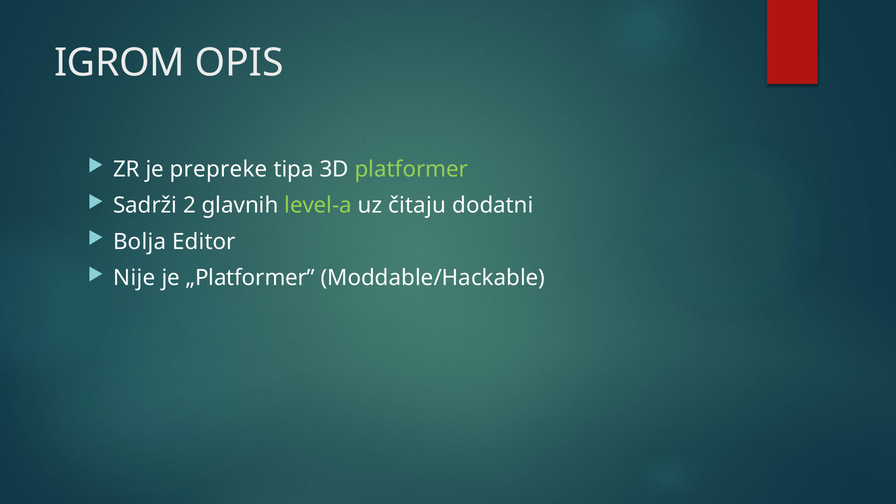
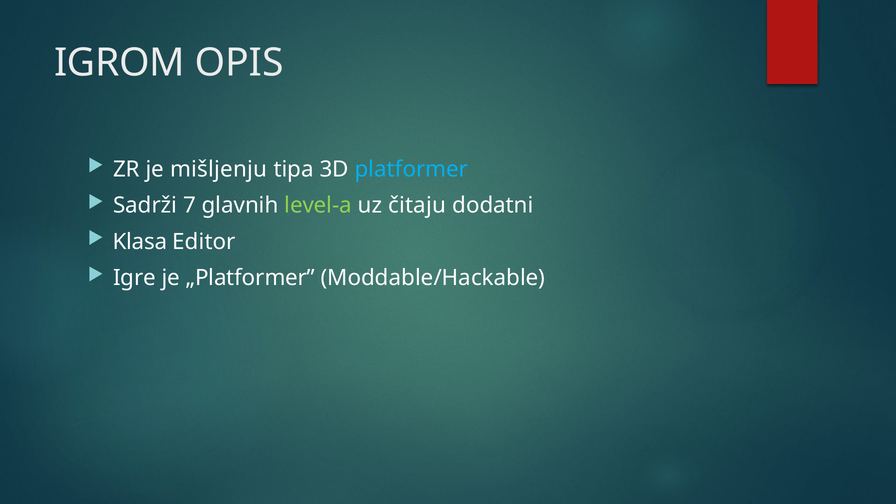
prepreke: prepreke -> mišljenju
platformer colour: light green -> light blue
2: 2 -> 7
Bolja: Bolja -> Klasa
Nije: Nije -> Igre
